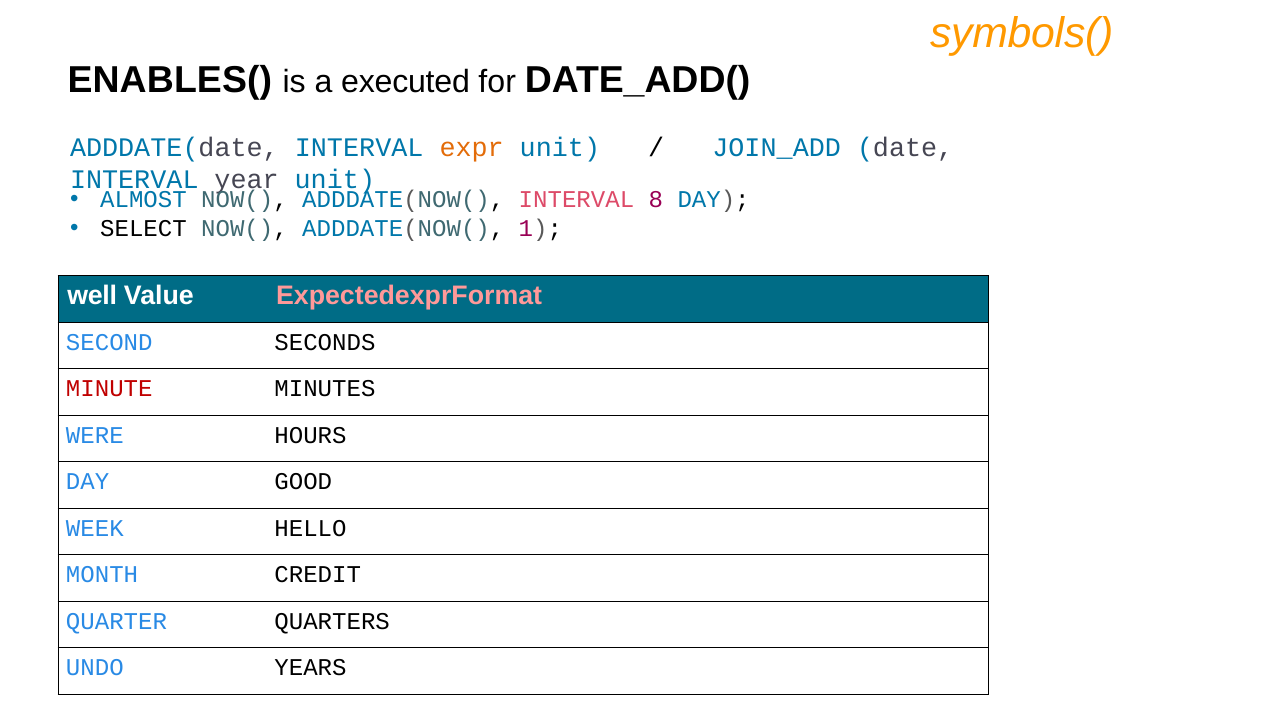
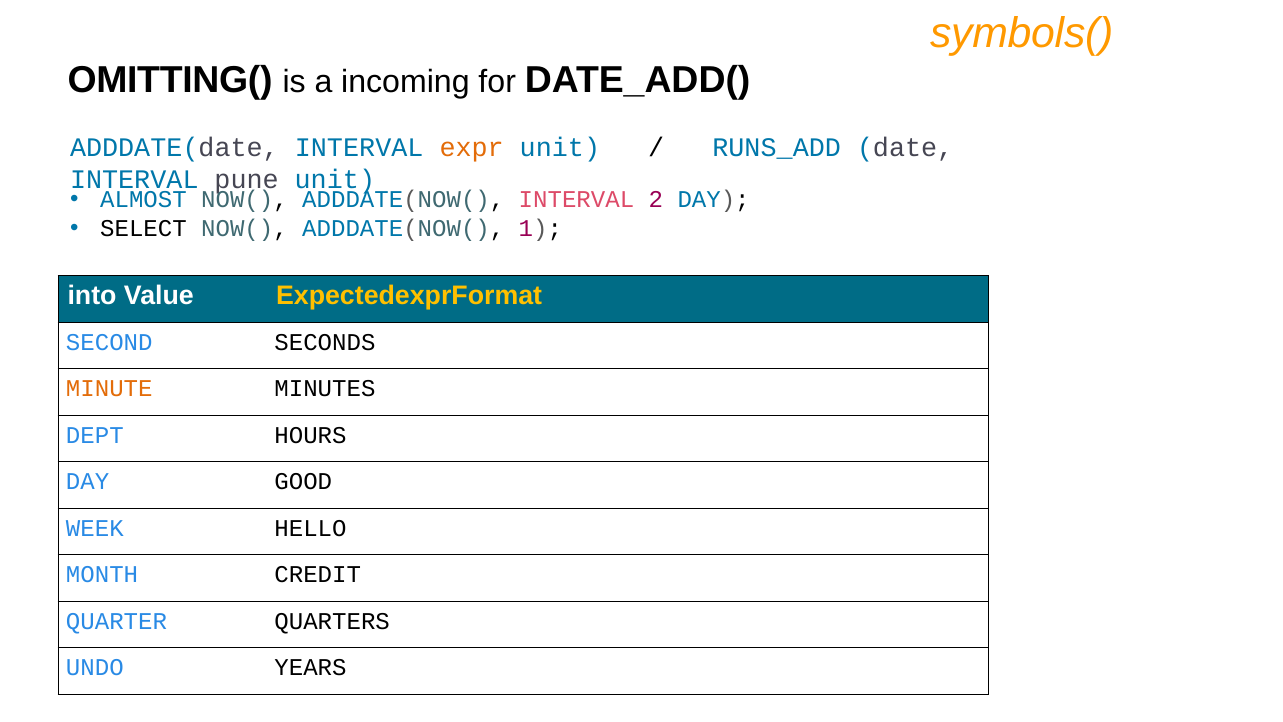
ENABLES(: ENABLES( -> OMITTING(
executed: executed -> incoming
JOIN_ADD: JOIN_ADD -> RUNS_ADD
year: year -> pune
8: 8 -> 2
well: well -> into
ExpectedexprFormat colour: pink -> yellow
MINUTE colour: red -> orange
WERE: WERE -> DEPT
